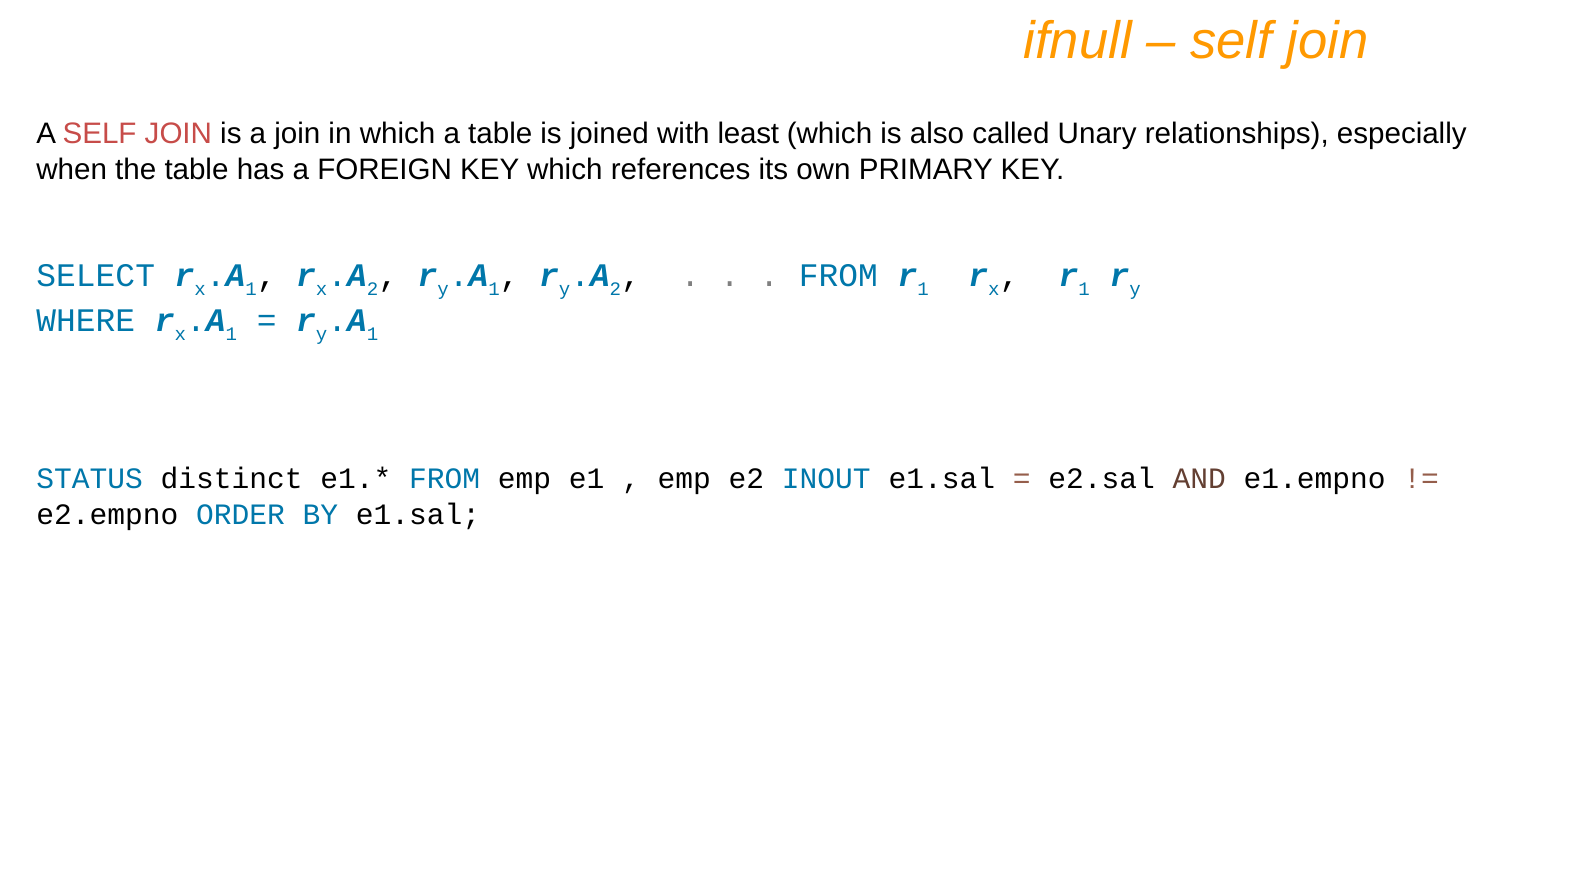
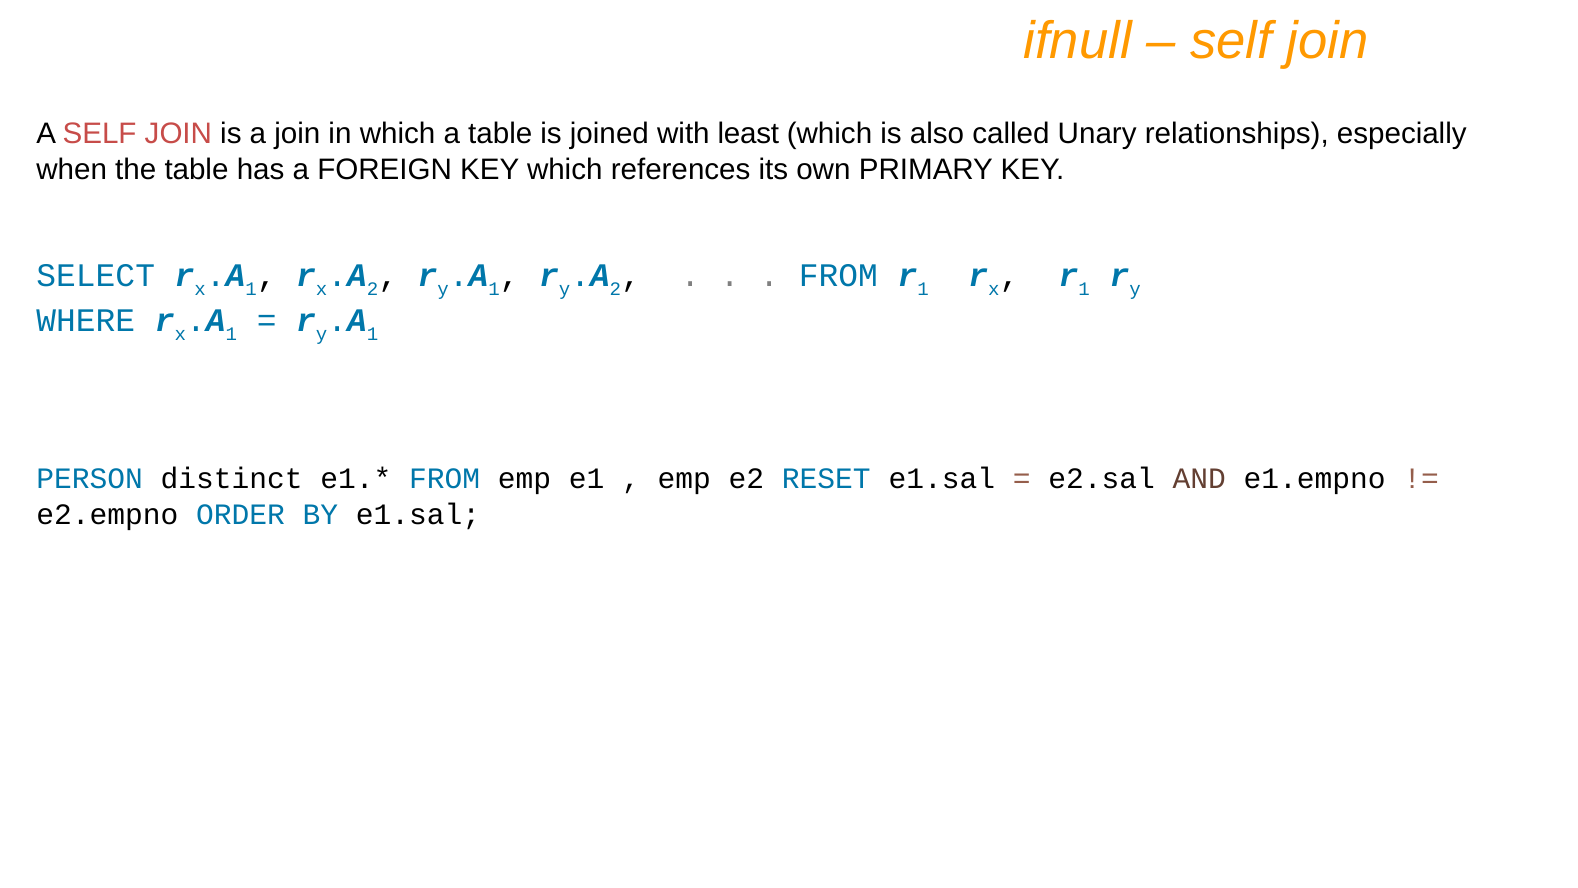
STATUS: STATUS -> PERSON
INOUT: INOUT -> RESET
